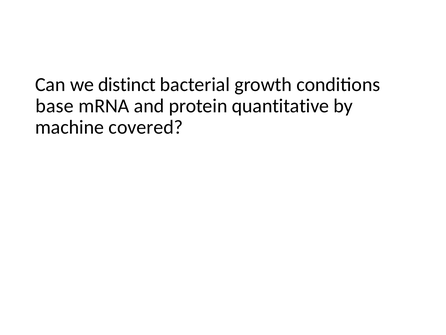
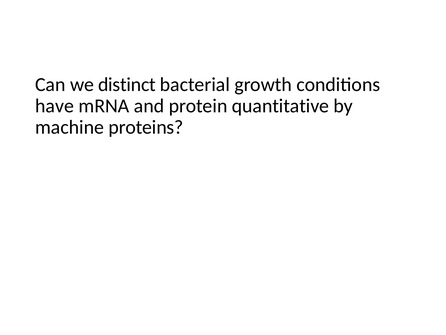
base: base -> have
covered: covered -> proteins
